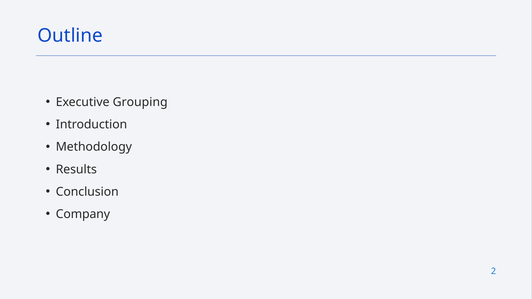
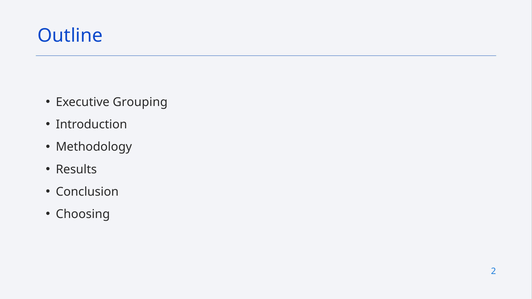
Company: Company -> Choosing
